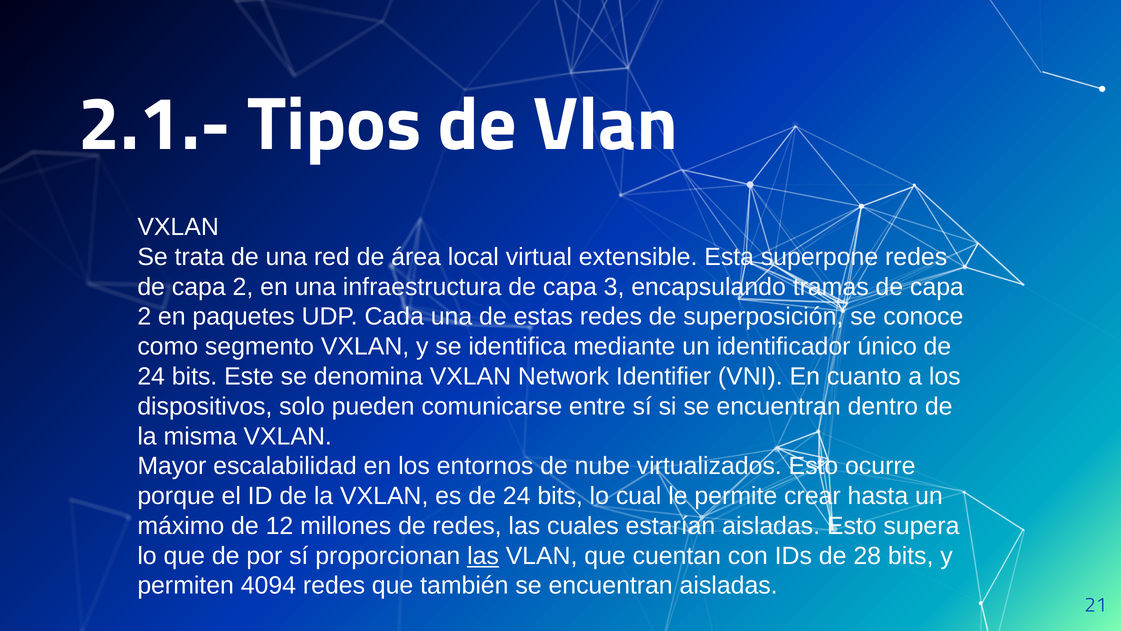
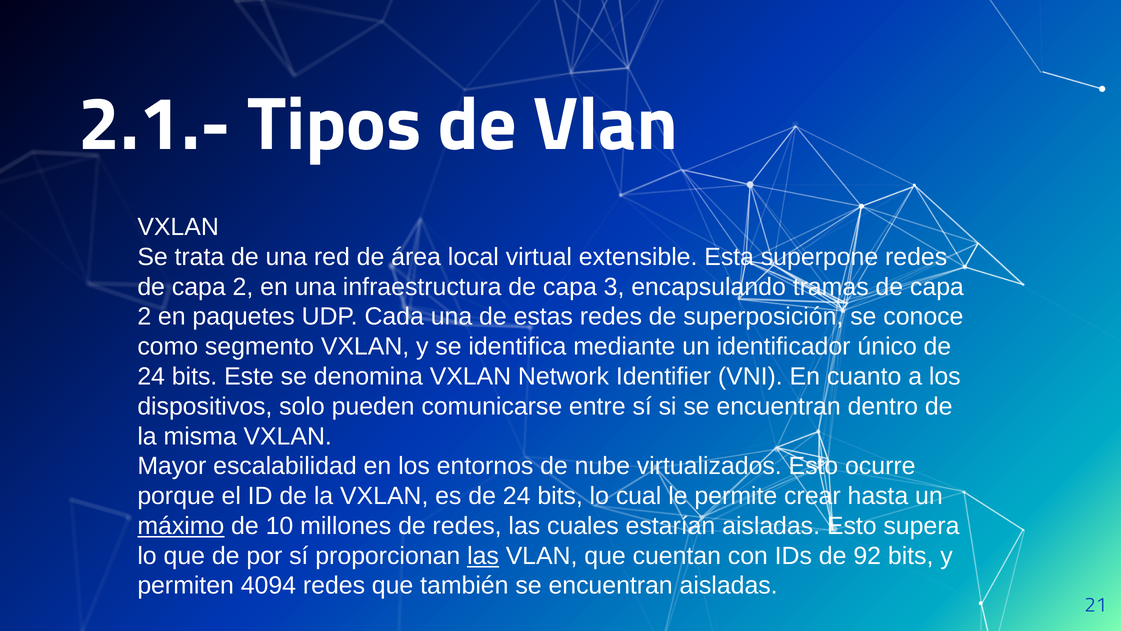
máximo underline: none -> present
12: 12 -> 10
28: 28 -> 92
